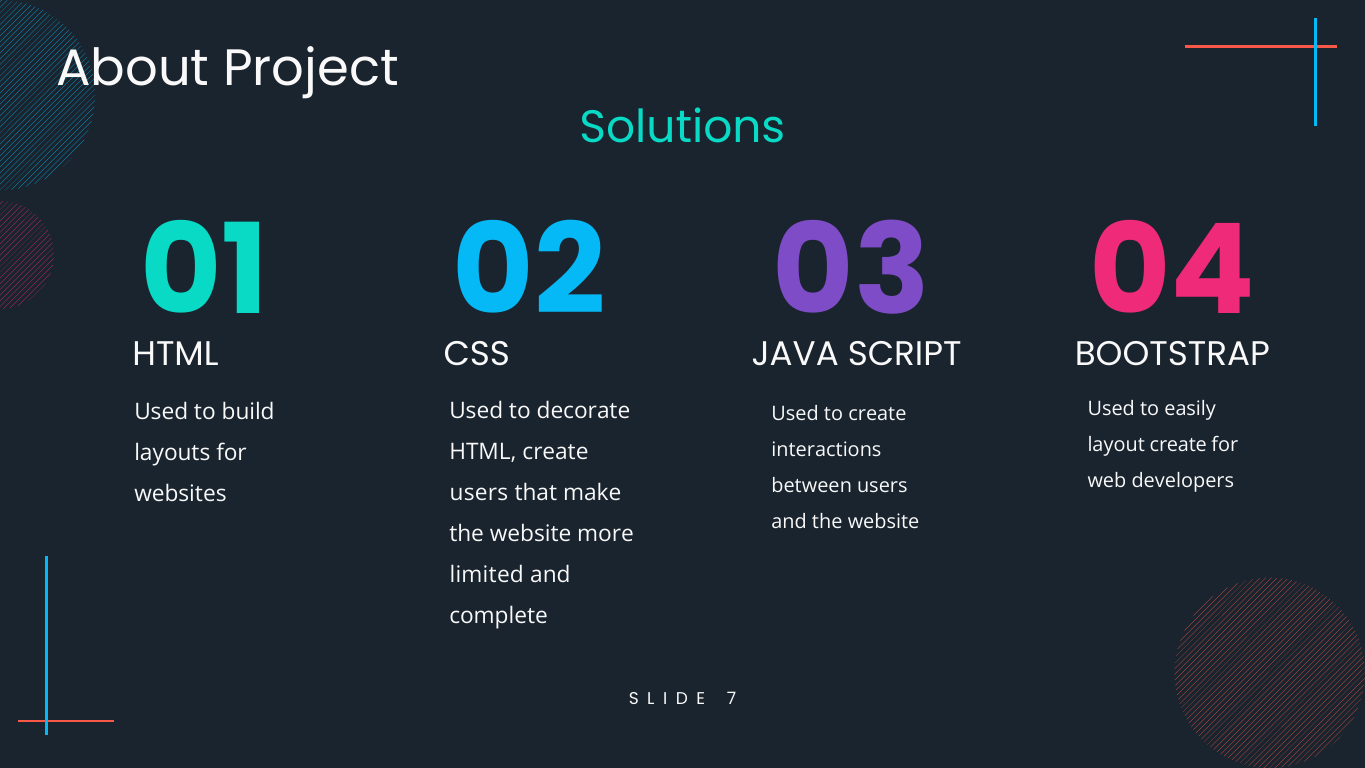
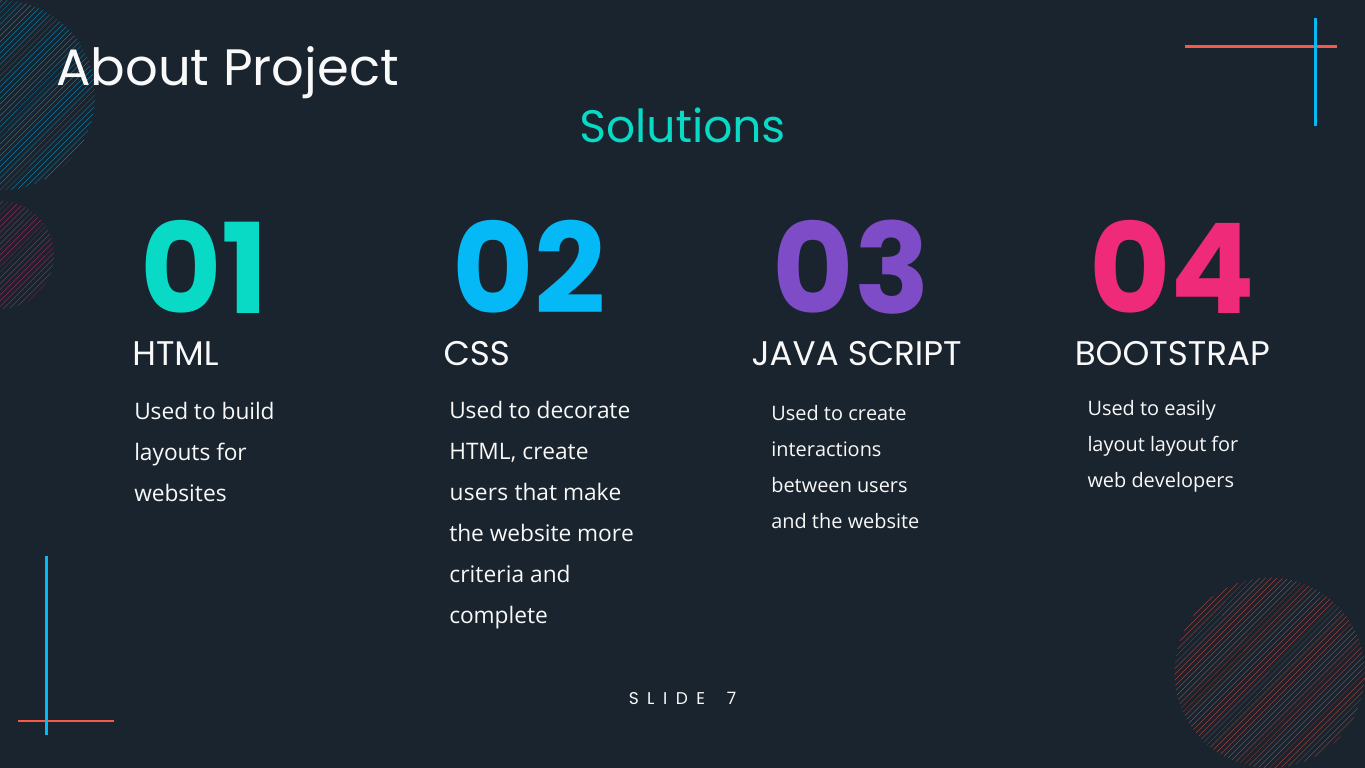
layout create: create -> layout
limited: limited -> criteria
